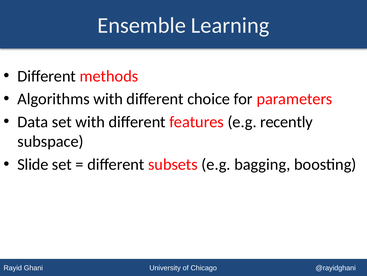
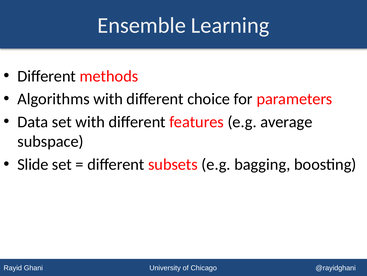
recently: recently -> average
